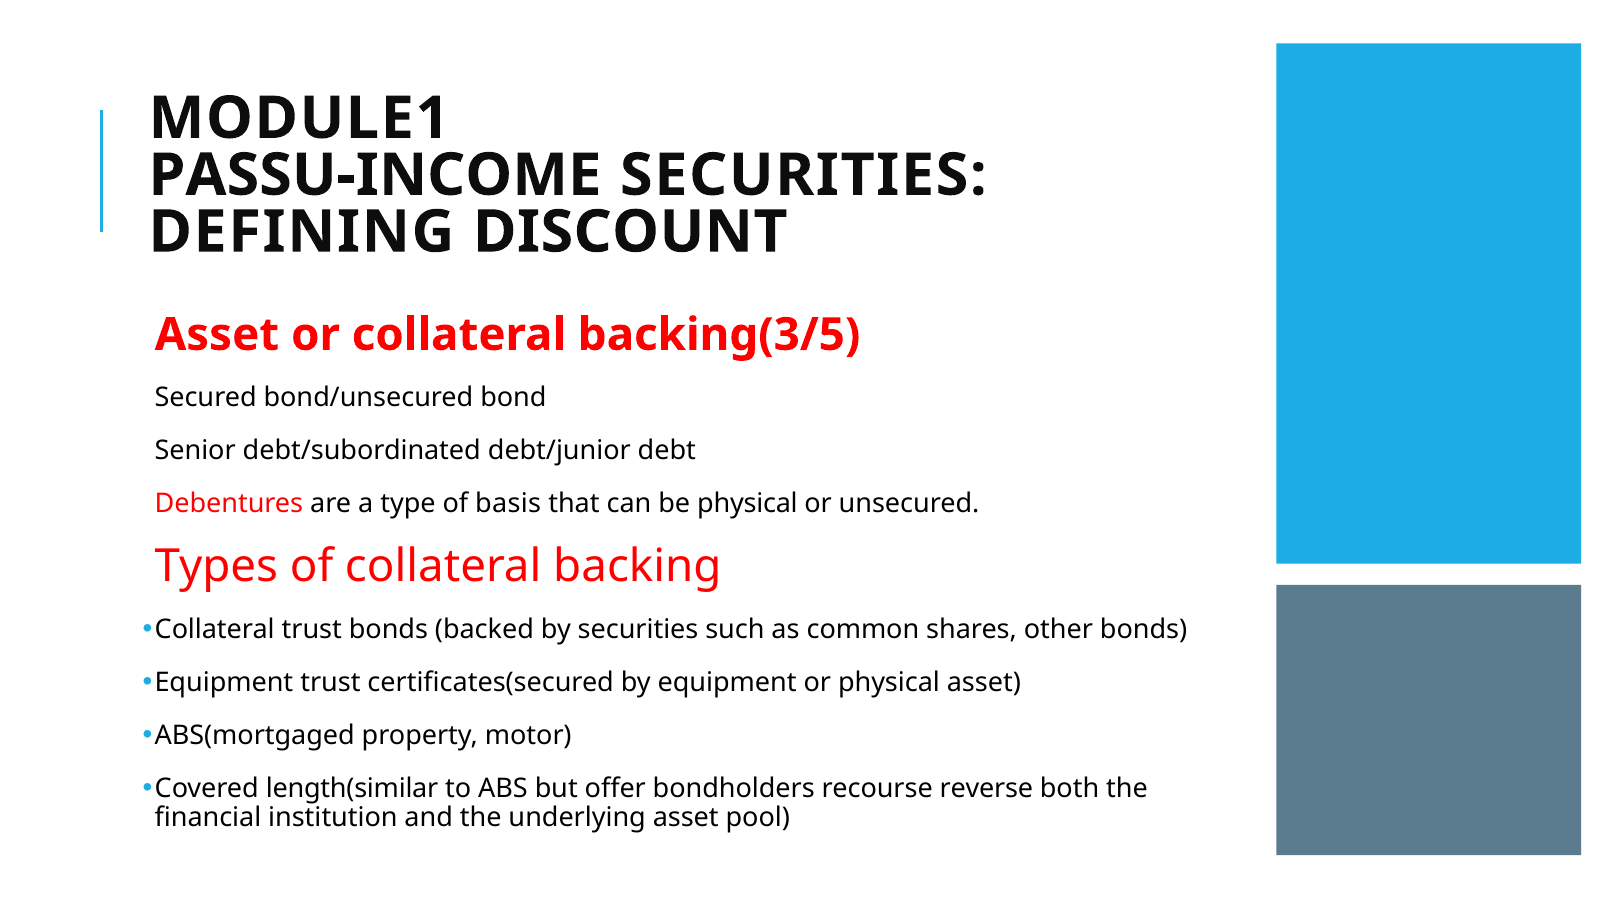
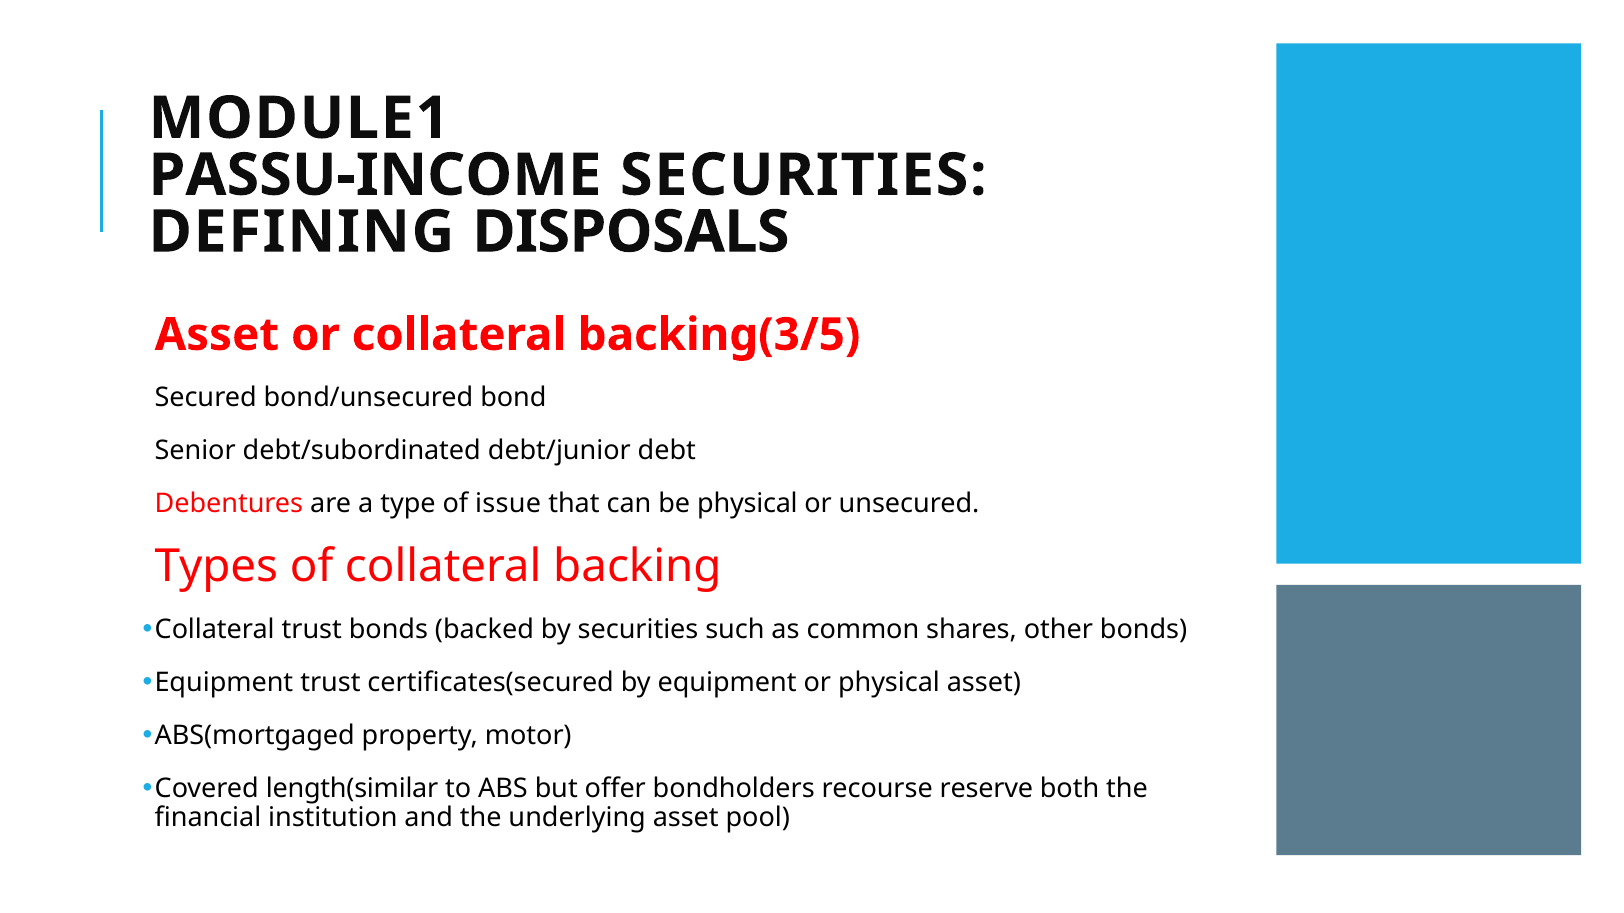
DISCOUNT: DISCOUNT -> DISPOSALS
basis: basis -> issue
reverse: reverse -> reserve
